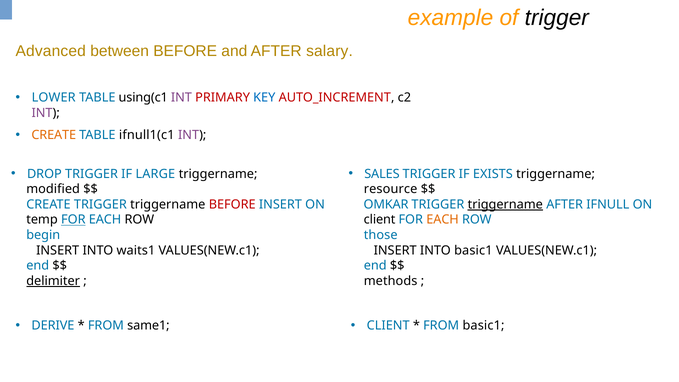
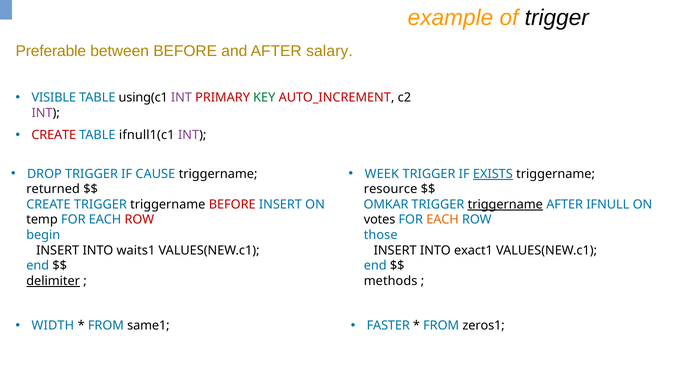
Advanced: Advanced -> Preferable
LOWER: LOWER -> VISIBLE
KEY colour: blue -> green
CREATE at (54, 135) colour: orange -> red
LARGE: LARGE -> CAUSE
SALES: SALES -> WEEK
EXISTS underline: none -> present
modified: modified -> returned
FOR at (73, 220) underline: present -> none
ROW at (139, 220) colour: black -> red
client at (380, 220): client -> votes
INTO basic1: basic1 -> exact1
DERIVE: DERIVE -> WIDTH
CLIENT at (388, 326): CLIENT -> FASTER
FROM basic1: basic1 -> zeros1
